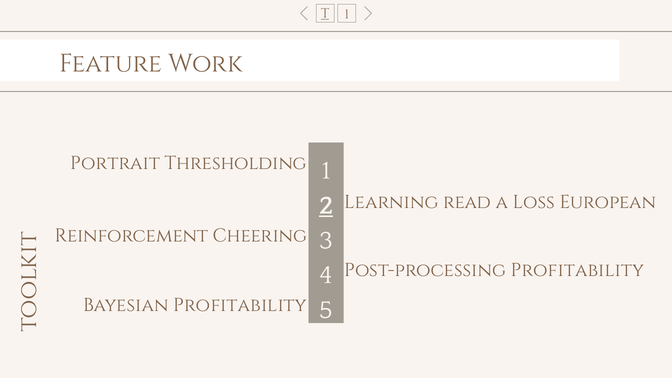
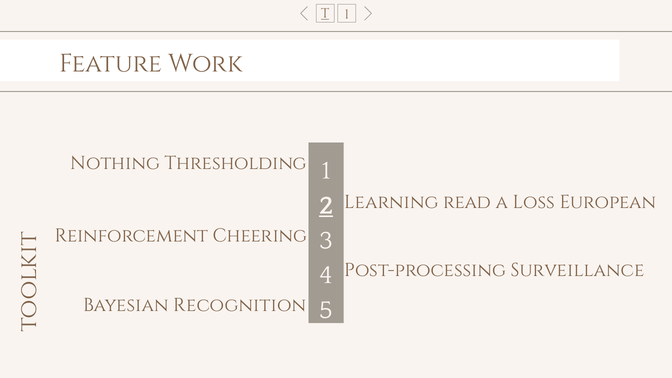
Portrait: Portrait -> Nothing
Post-processing Profitability: Profitability -> Surveillance
Bayesian Profitability: Profitability -> Recognition
